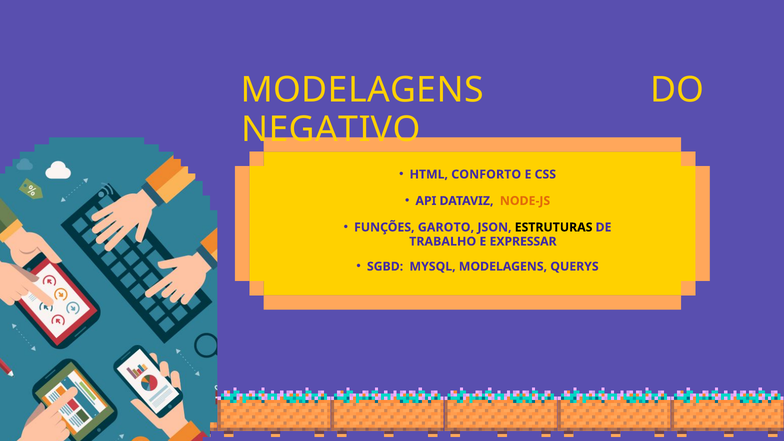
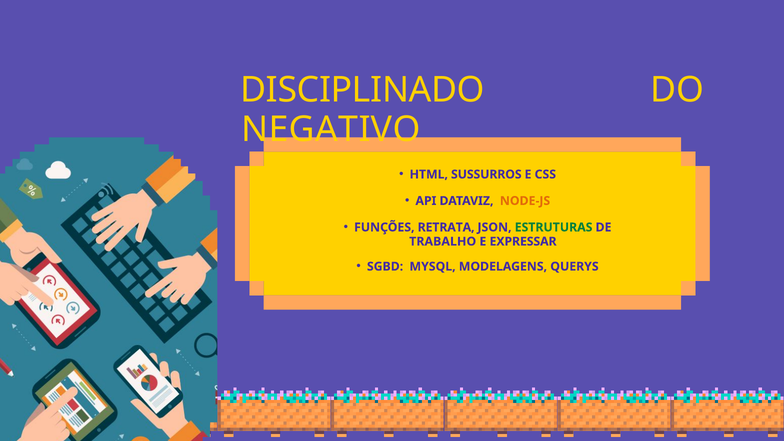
MODELAGENS at (362, 90): MODELAGENS -> DISCIPLINADO
CONFORTO: CONFORTO -> SUSSURROS
GAROTO: GAROTO -> RETRATA
ESTRUTURAS colour: black -> green
